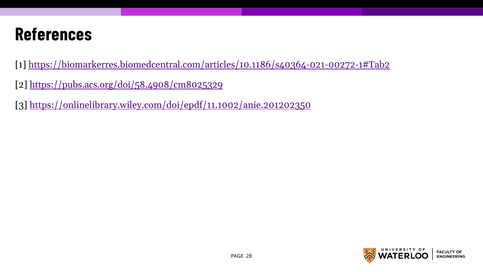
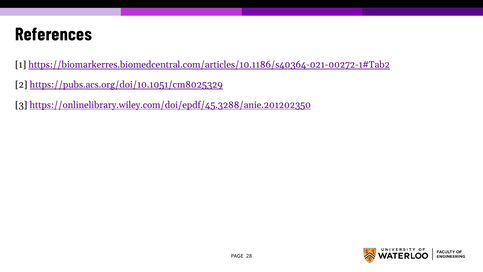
https://pubs.acs.org/doi/58.4908/cm8025329: https://pubs.acs.org/doi/58.4908/cm8025329 -> https://pubs.acs.org/doi/10.1051/cm8025329
https://onlinelibrary.wiley.com/doi/epdf/11.1002/anie.201202350: https://onlinelibrary.wiley.com/doi/epdf/11.1002/anie.201202350 -> https://onlinelibrary.wiley.com/doi/epdf/45.3288/anie.201202350
